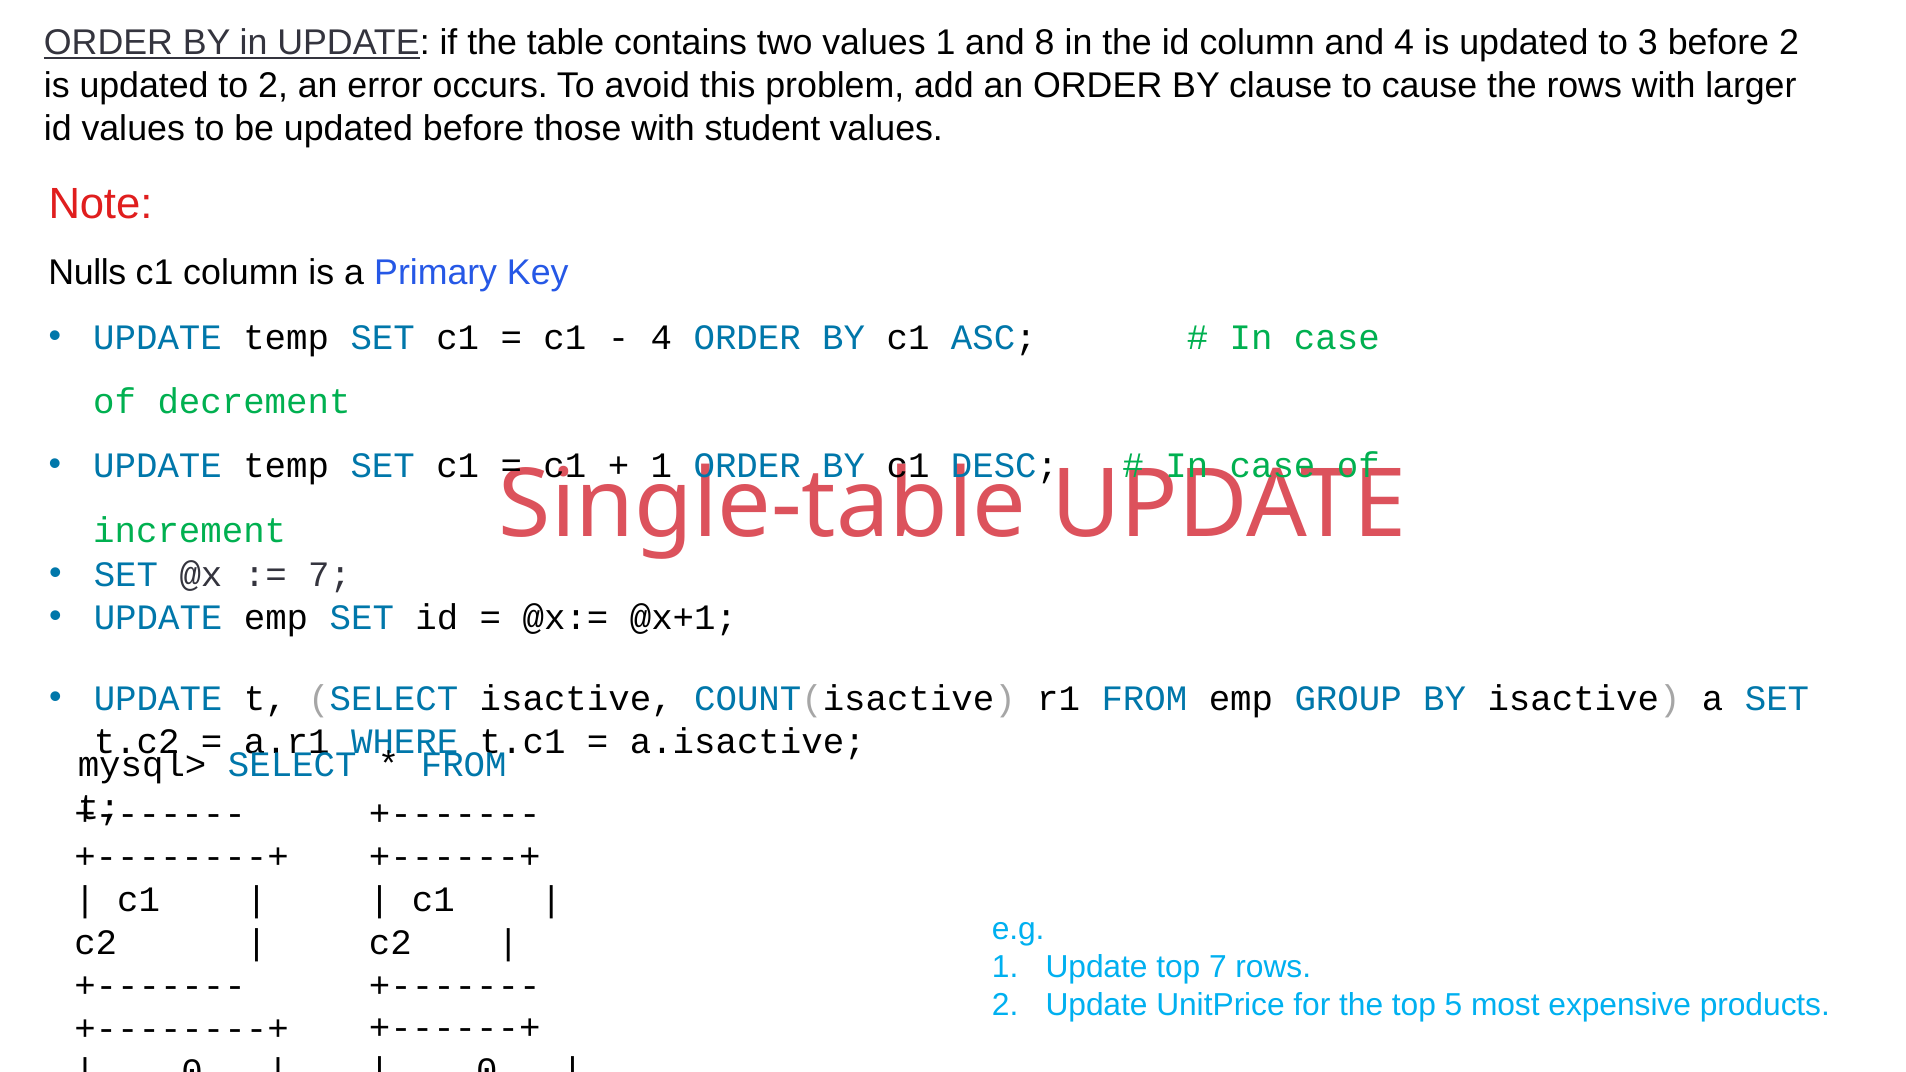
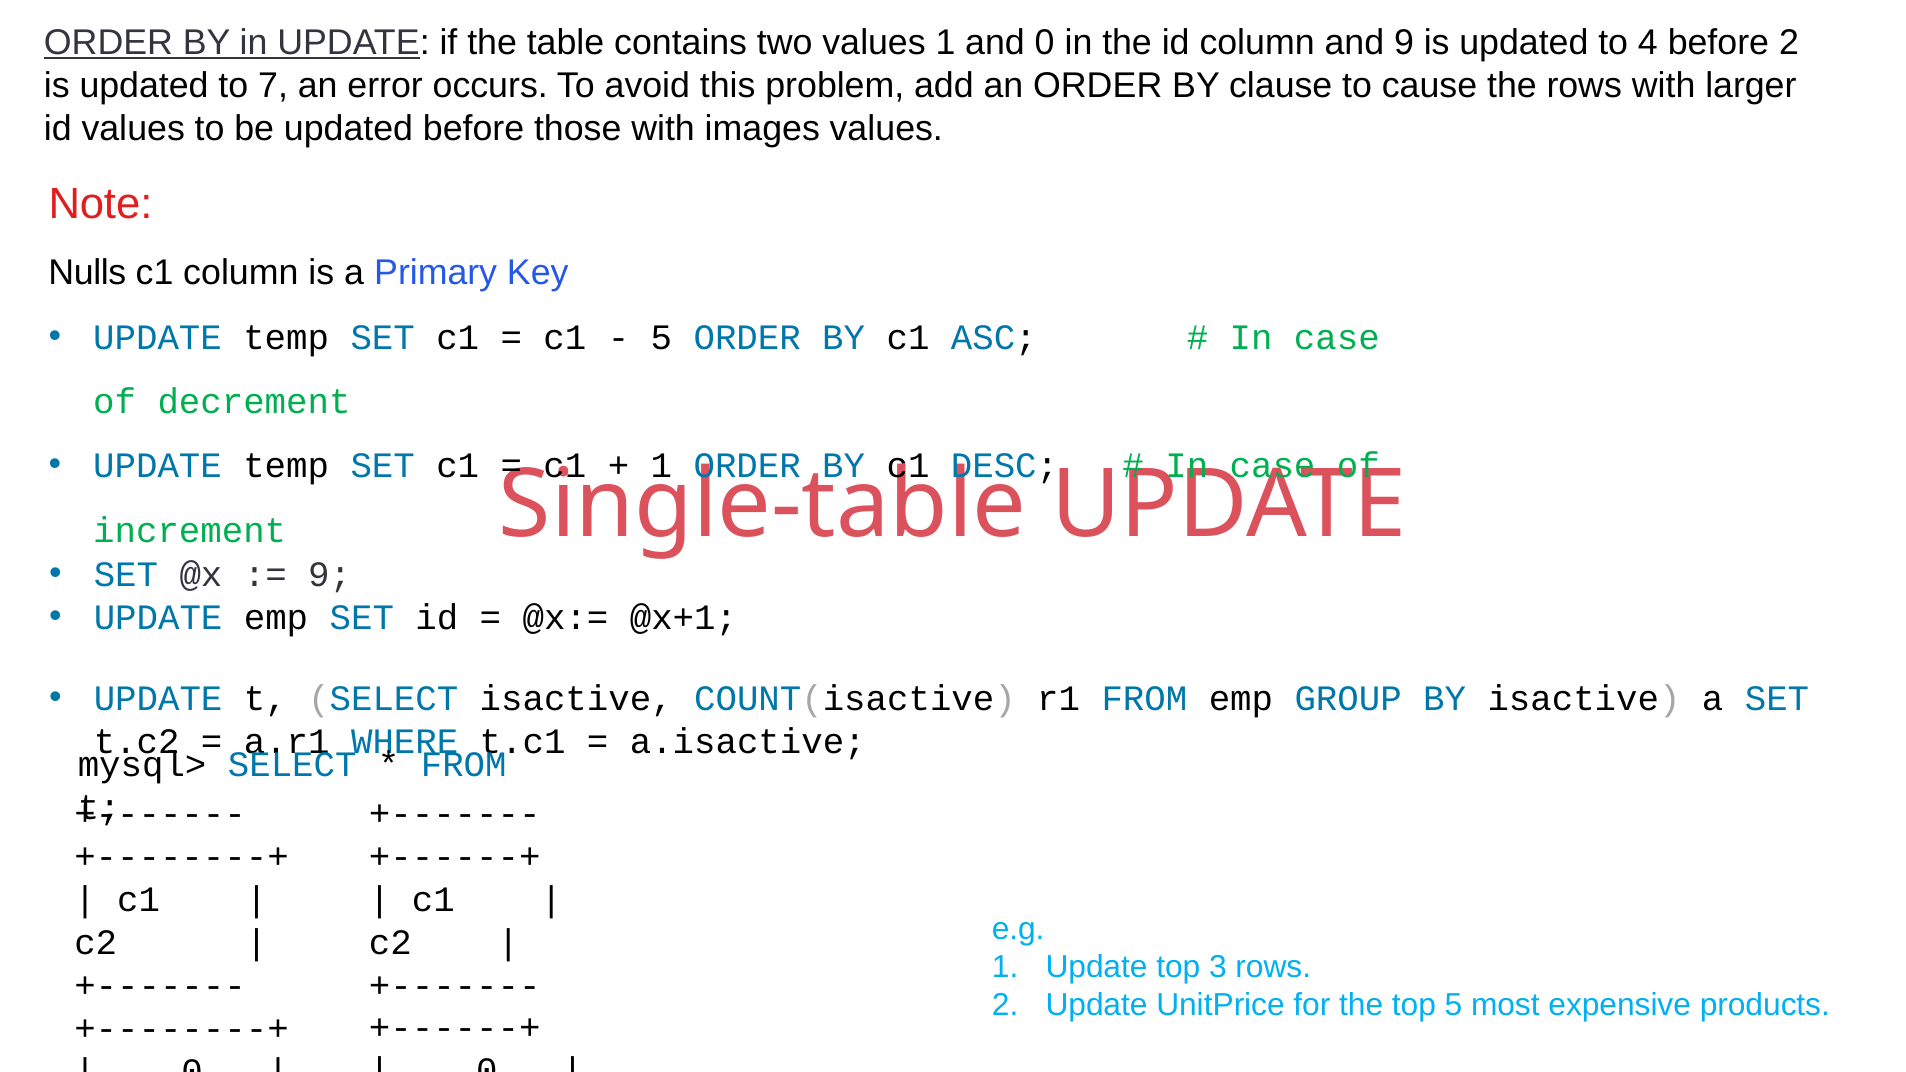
and 8: 8 -> 0
and 4: 4 -> 9
3: 3 -> 4
to 2: 2 -> 7
student: student -> images
4 at (661, 337): 4 -> 5
7 at (330, 575): 7 -> 9
top 7: 7 -> 3
